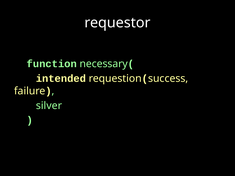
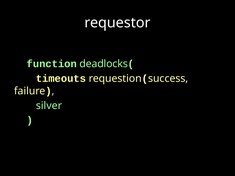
necessary: necessary -> deadlocks
intended: intended -> timeouts
